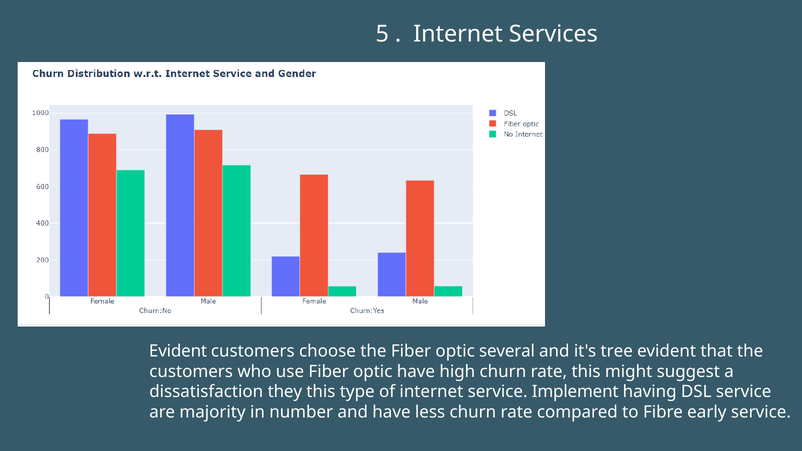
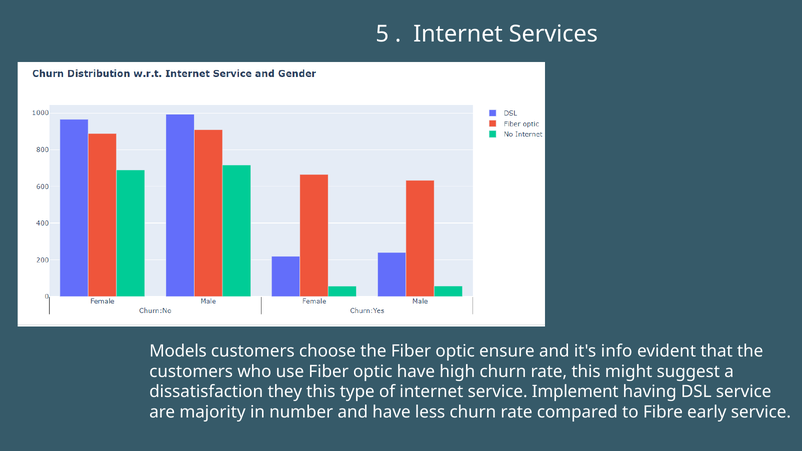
Evident at (178, 351): Evident -> Models
several: several -> ensure
tree: tree -> info
